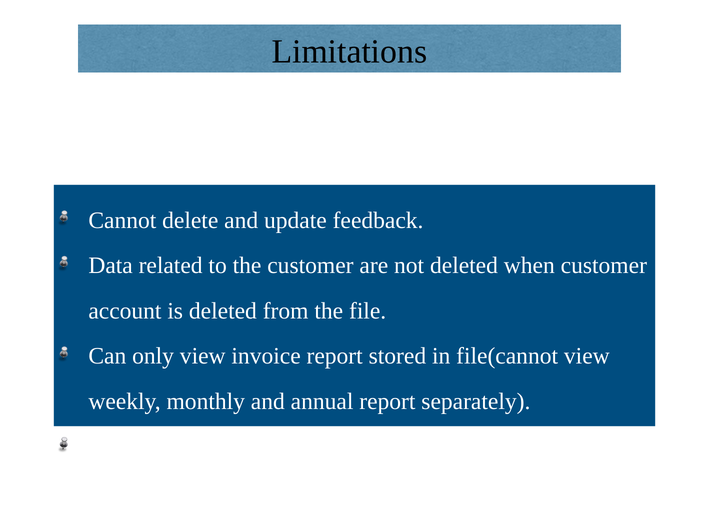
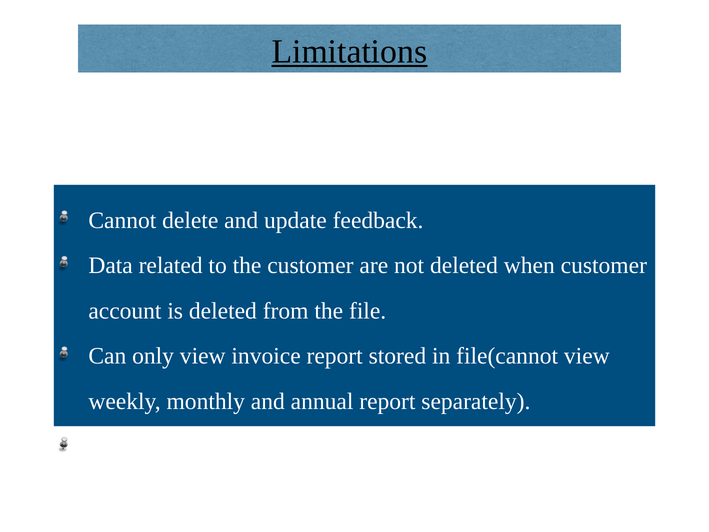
Limitations underline: none -> present
